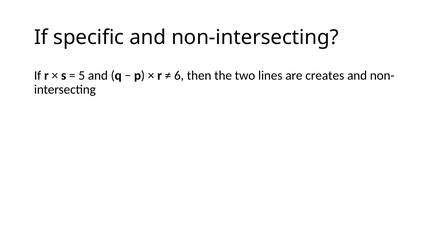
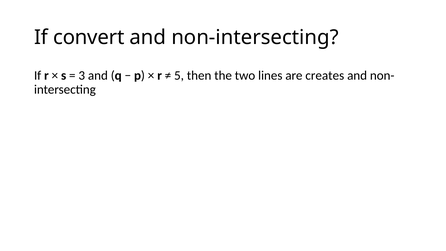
specific: specific -> convert
5: 5 -> 3
6: 6 -> 5
